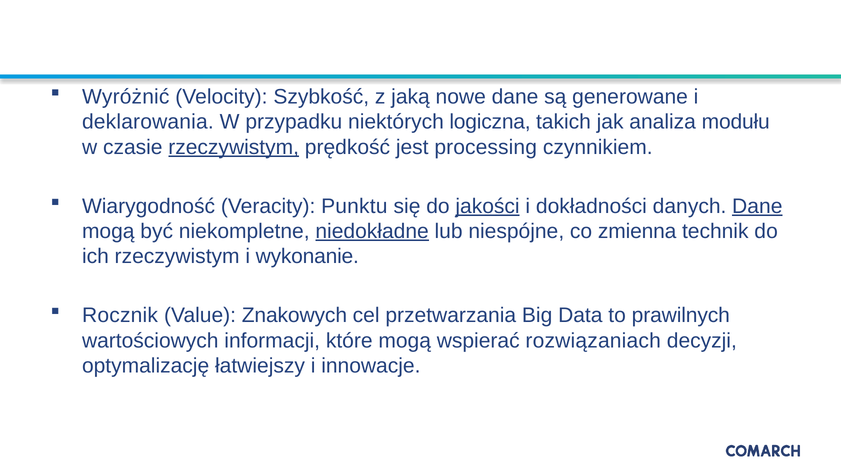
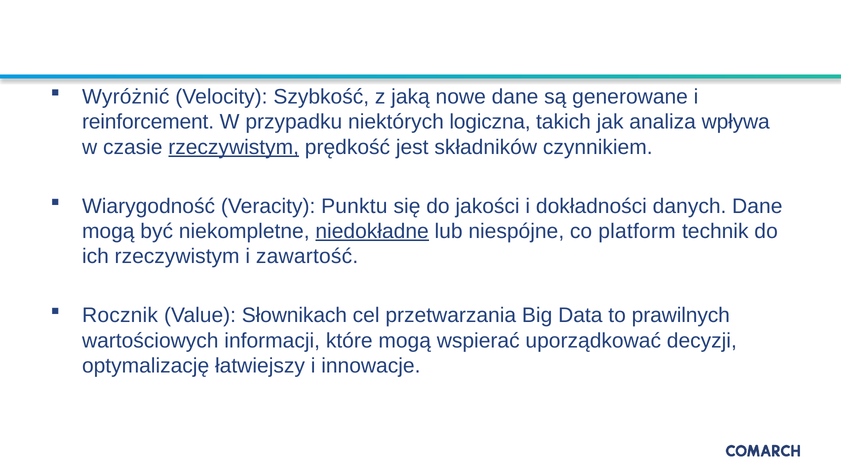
deklarowania: deklarowania -> reinforcement
modułu: modułu -> wpływa
processing: processing -> składników
jakości underline: present -> none
Dane at (757, 206) underline: present -> none
zmienna: zmienna -> platform
wykonanie: wykonanie -> zawartość
Znakowych: Znakowych -> Słownikach
rozwiązaniach: rozwiązaniach -> uporządkować
